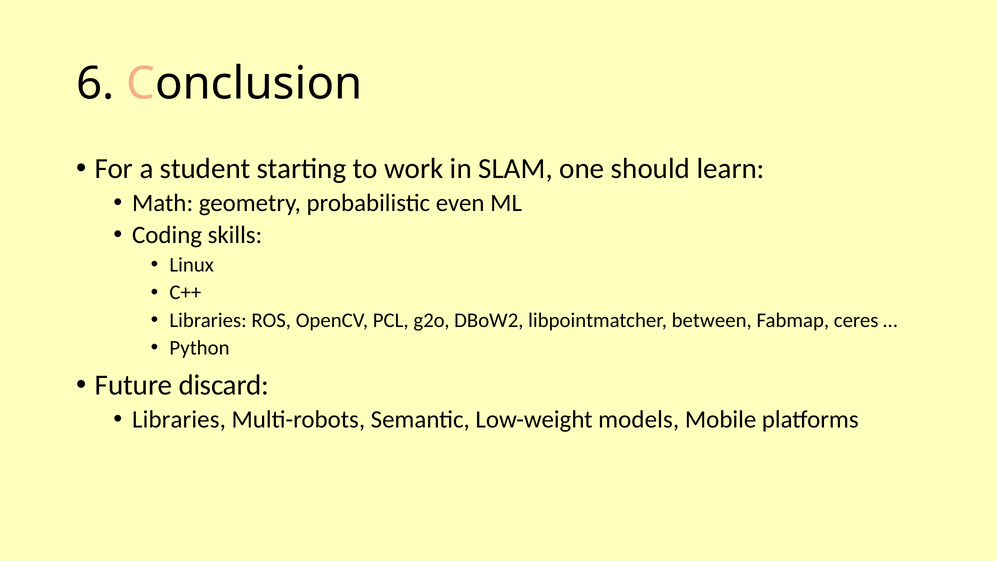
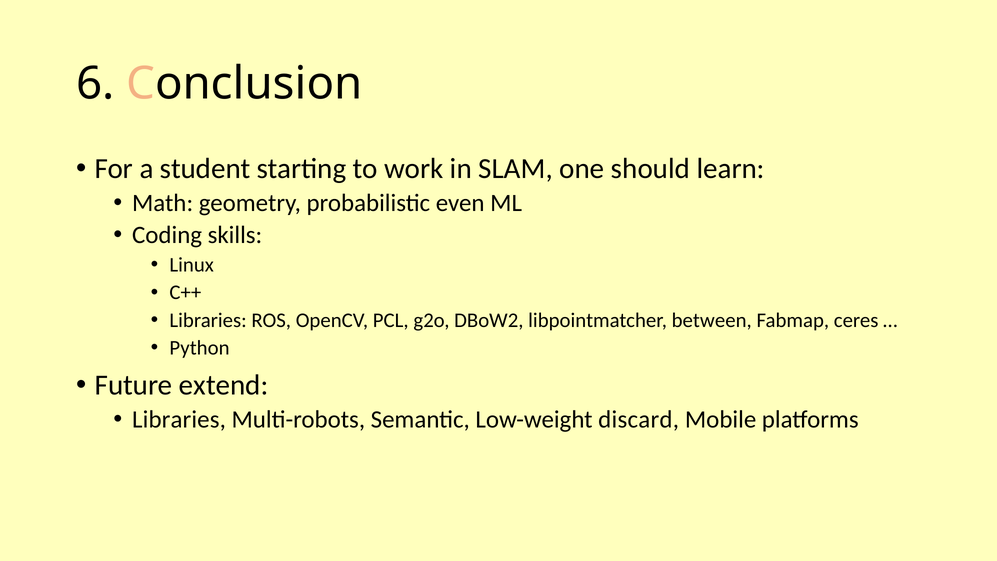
discard: discard -> extend
models: models -> discard
